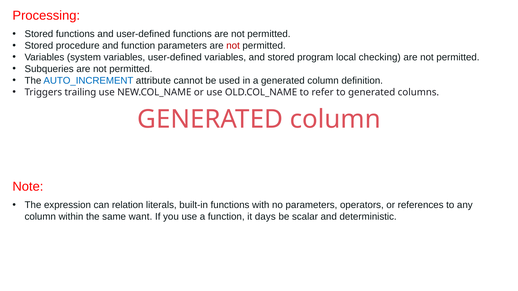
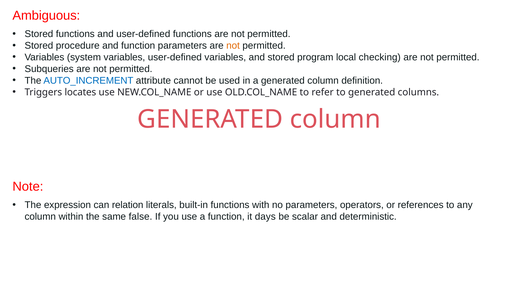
Processing: Processing -> Ambiguous
not at (233, 46) colour: red -> orange
trailing: trailing -> locates
want: want -> false
